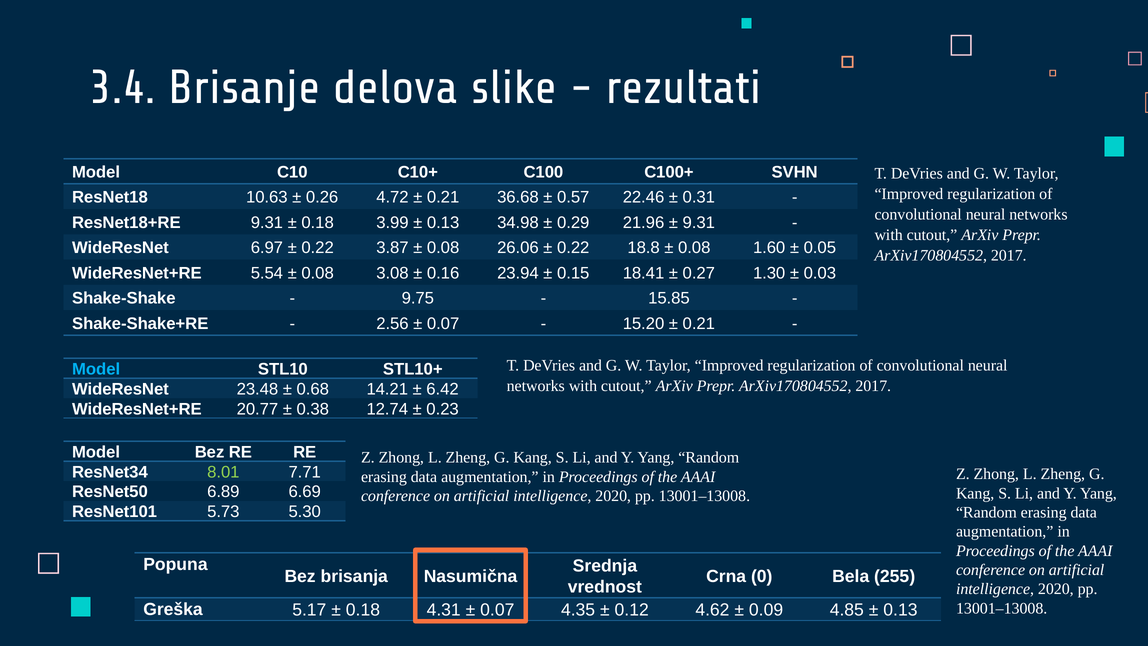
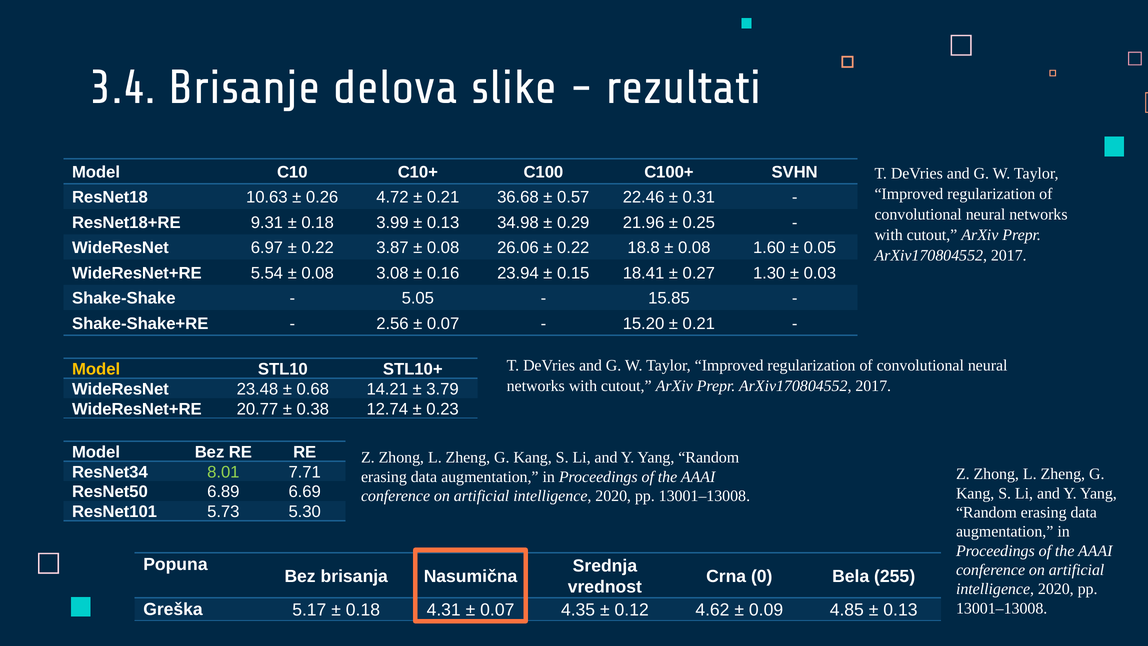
9.31 at (699, 223): 9.31 -> 0.25
9.75: 9.75 -> 5.05
Model at (96, 369) colour: light blue -> yellow
6.42: 6.42 -> 3.79
